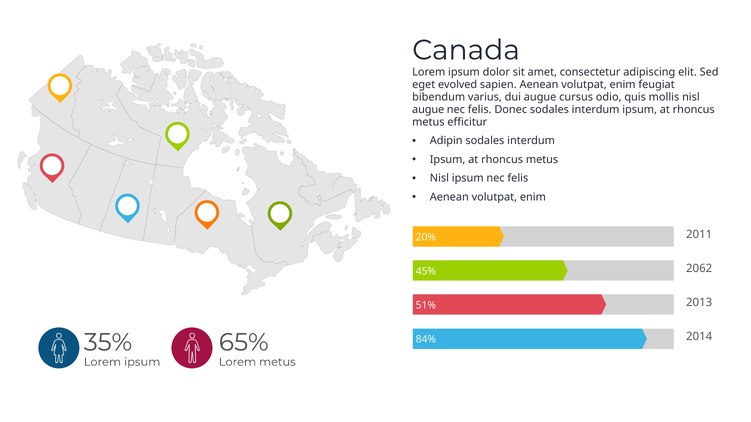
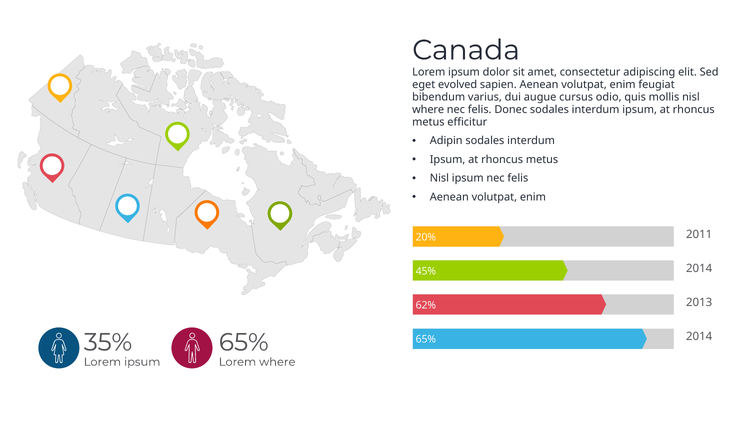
augue at (428, 110): augue -> where
2062 at (699, 269): 2062 -> 2014
51%: 51% -> 62%
84% at (426, 340): 84% -> 65%
Lorem metus: metus -> where
